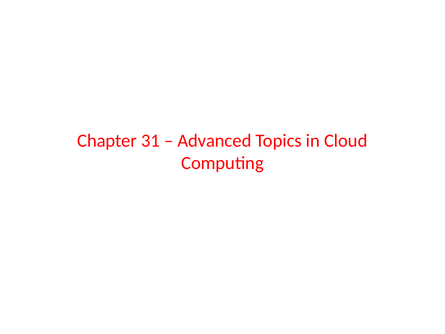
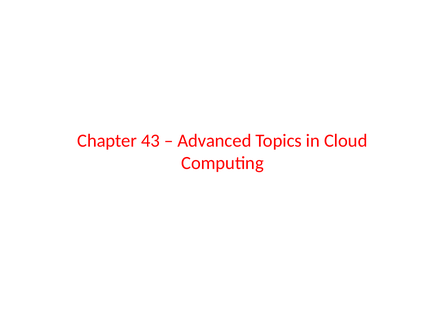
31: 31 -> 43
